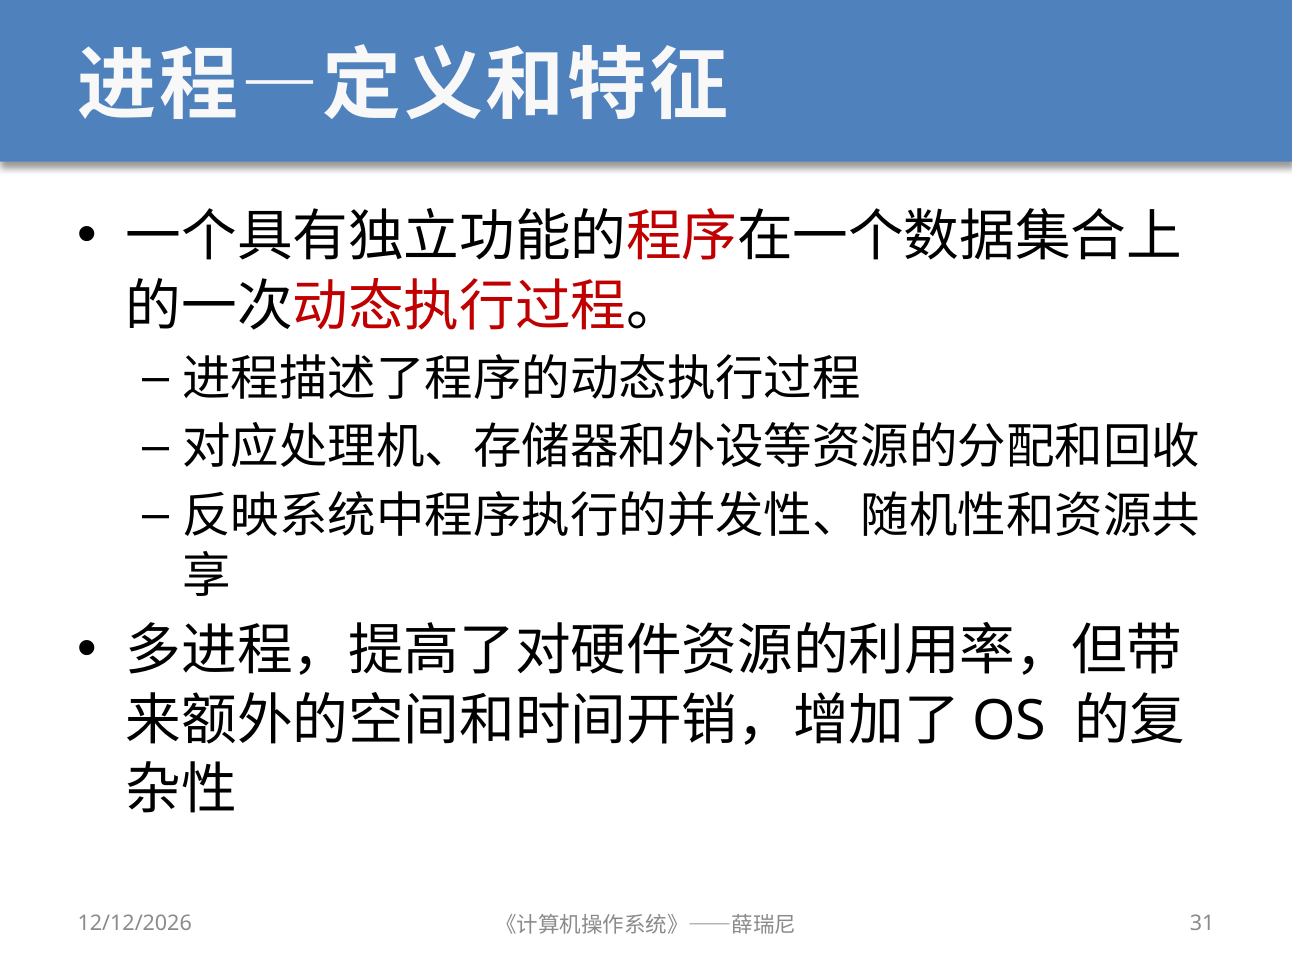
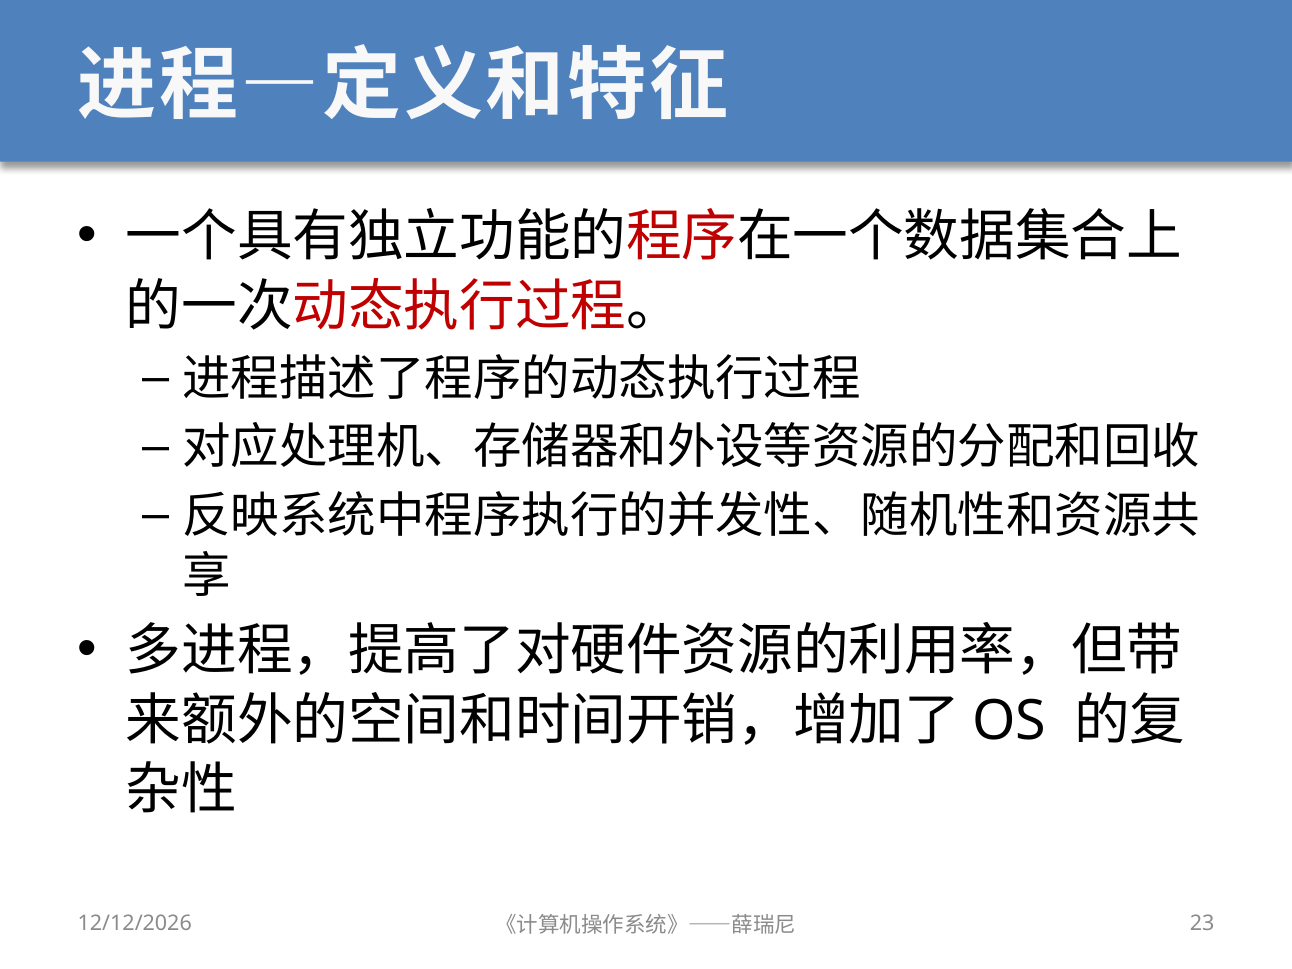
31: 31 -> 23
